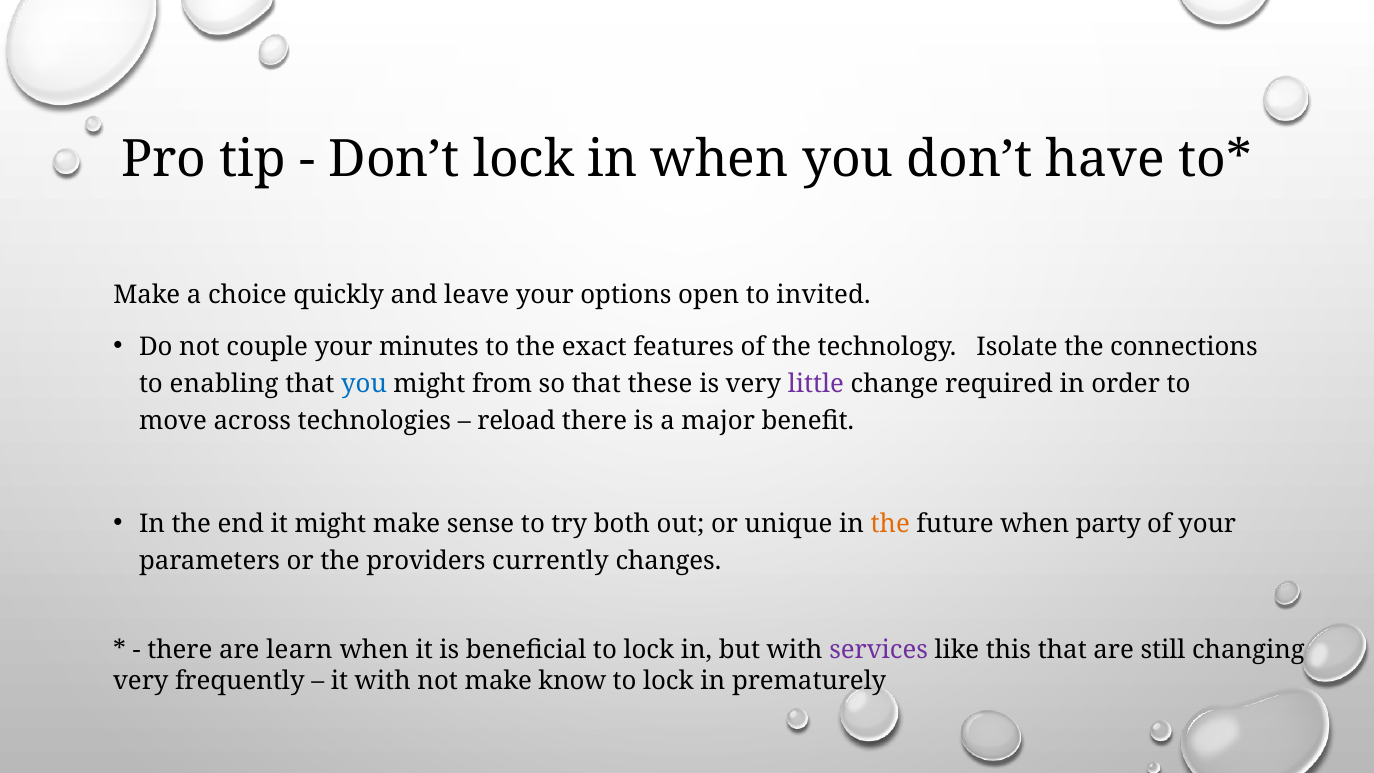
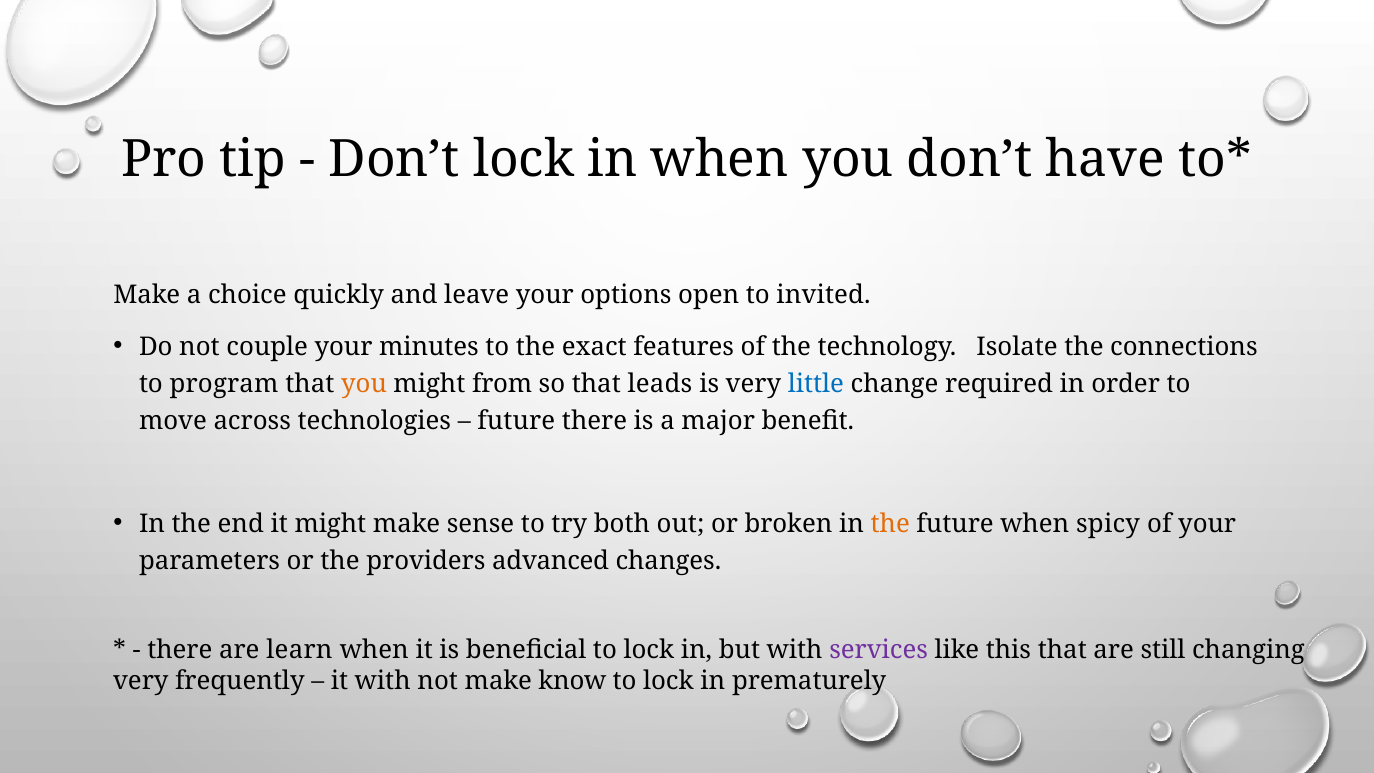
enabling: enabling -> program
you at (364, 384) colour: blue -> orange
these: these -> leads
little colour: purple -> blue
reload at (516, 421): reload -> future
unique: unique -> broken
party: party -> spicy
currently: currently -> advanced
